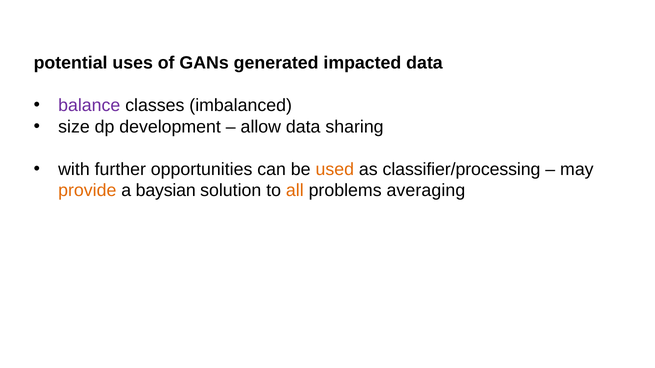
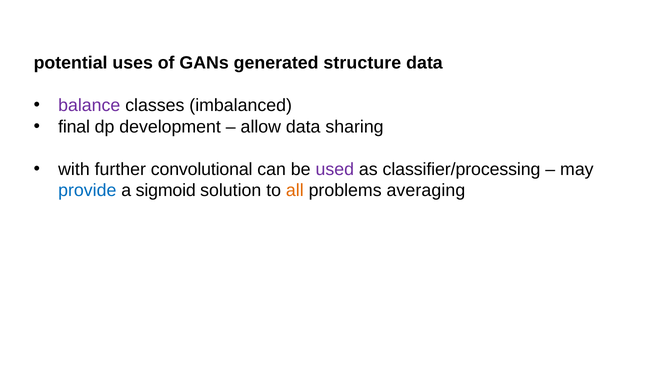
impacted: impacted -> structure
size: size -> final
opportunities: opportunities -> convolutional
used colour: orange -> purple
provide colour: orange -> blue
baysian: baysian -> sigmoid
